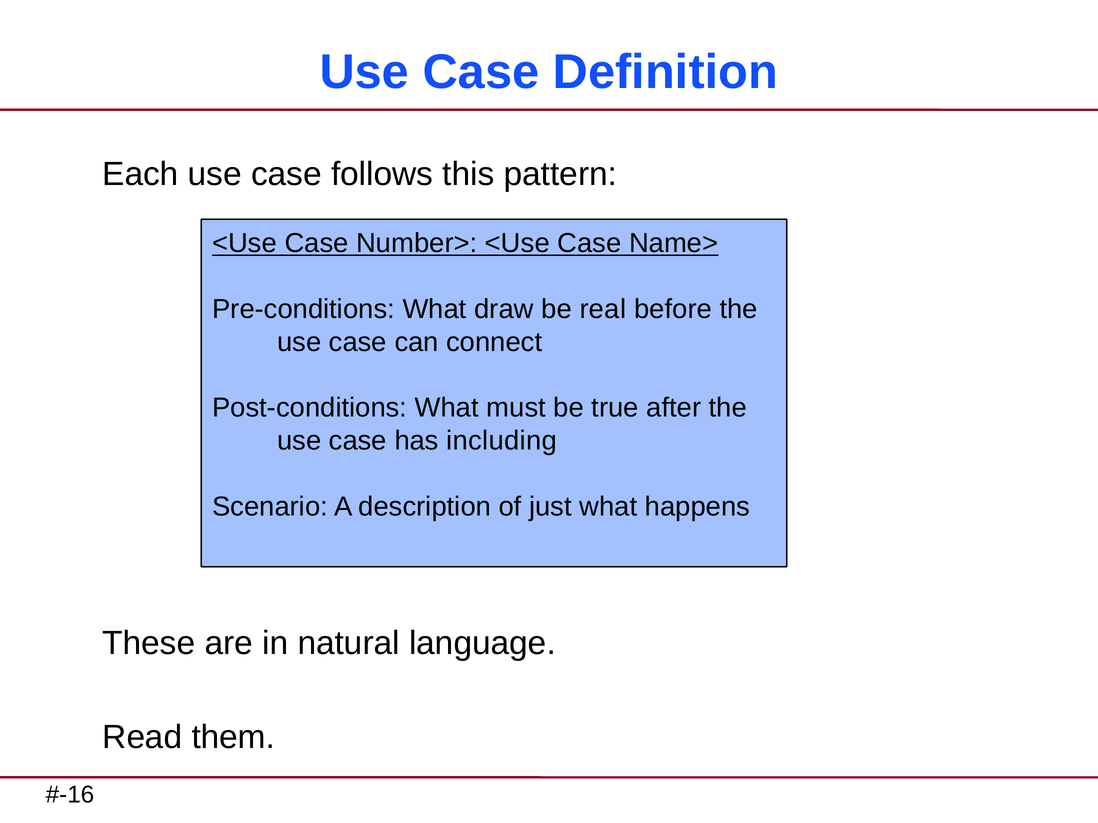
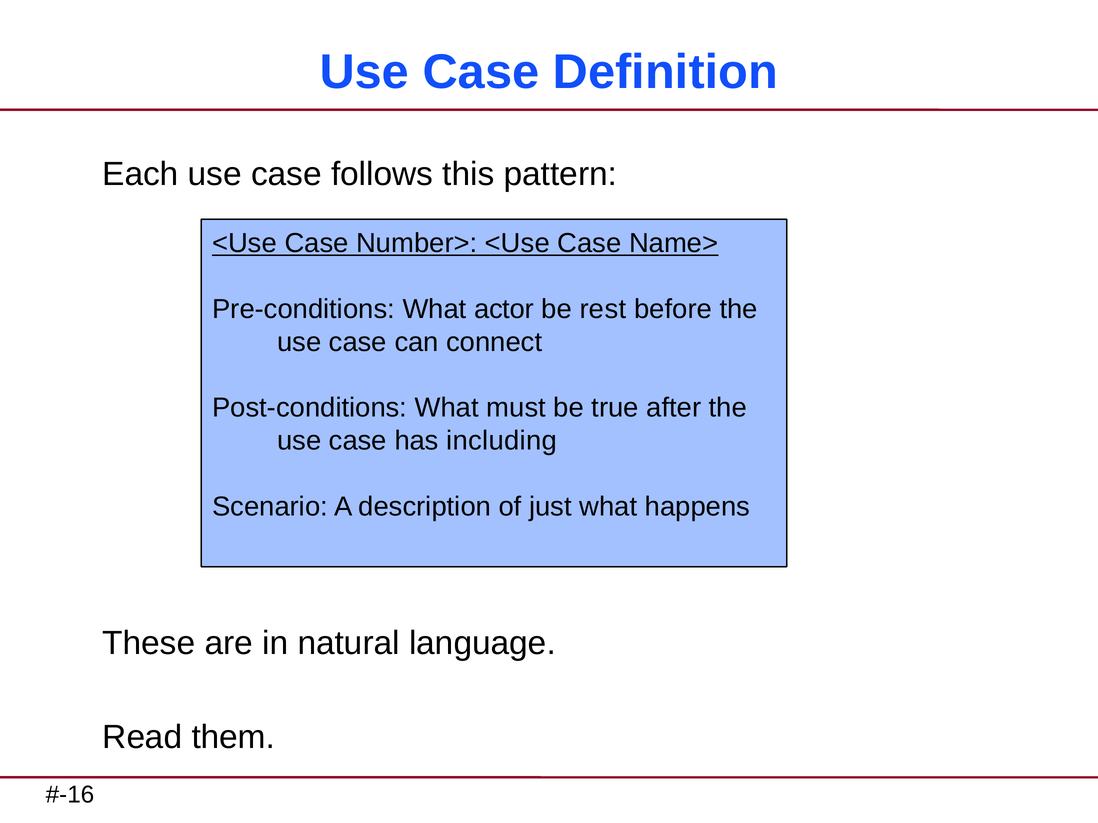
draw: draw -> actor
real: real -> rest
